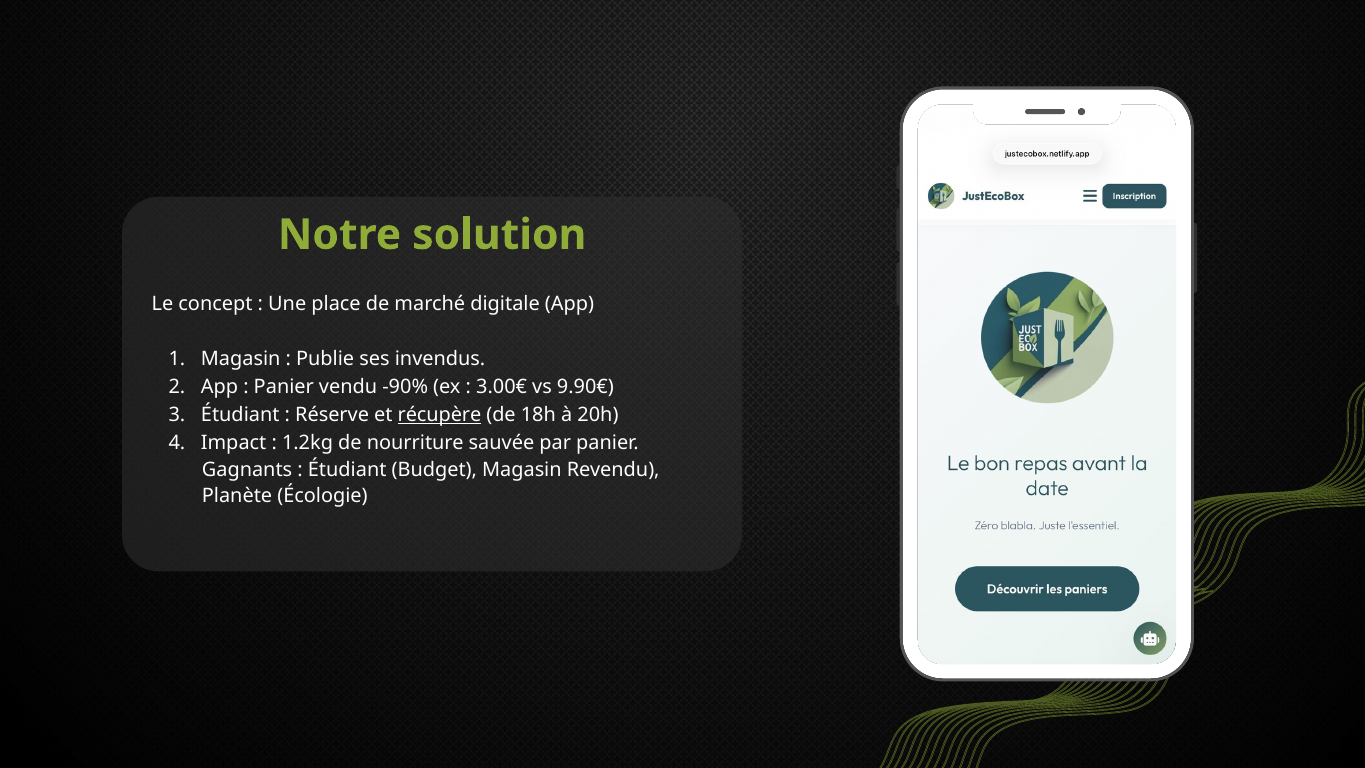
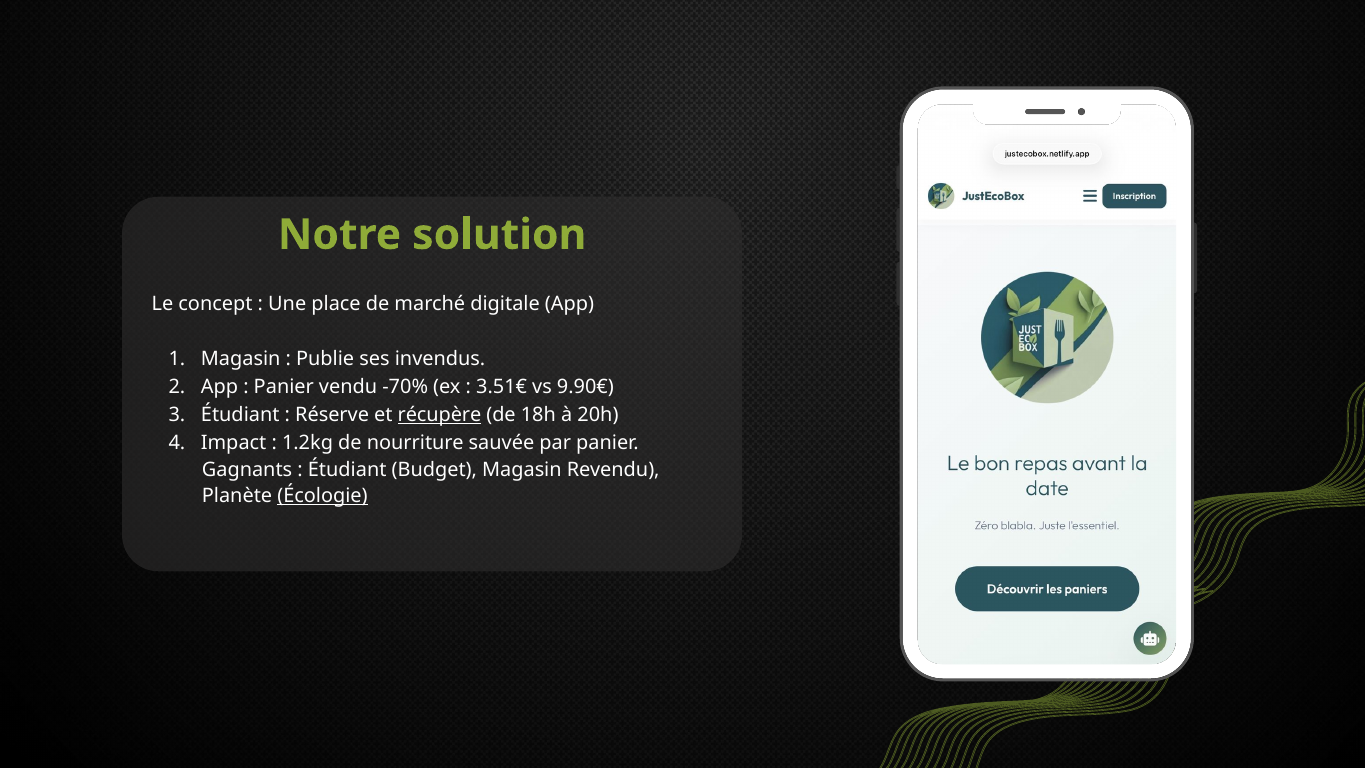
-90%: -90% -> -70%
3.00€: 3.00€ -> 3.51€
Écologie underline: none -> present
